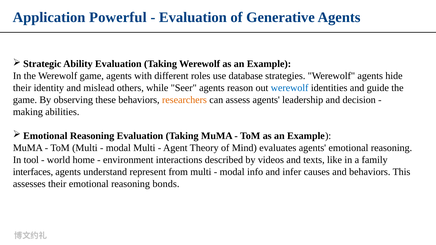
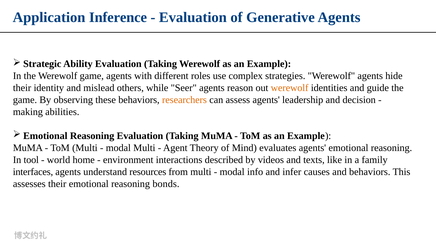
Powerful: Powerful -> Inference
database: database -> complex
werewolf at (290, 88) colour: blue -> orange
represent: represent -> resources
